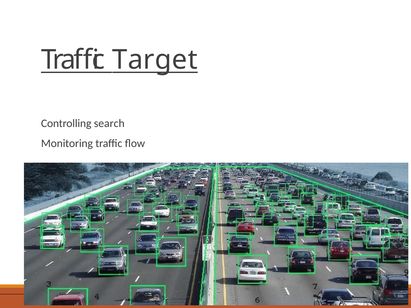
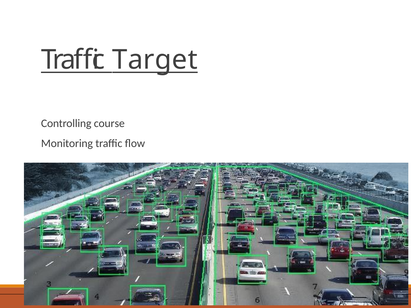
search: search -> course
